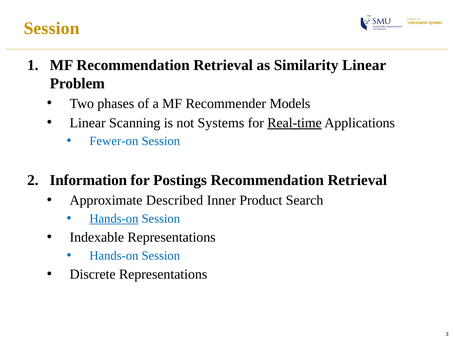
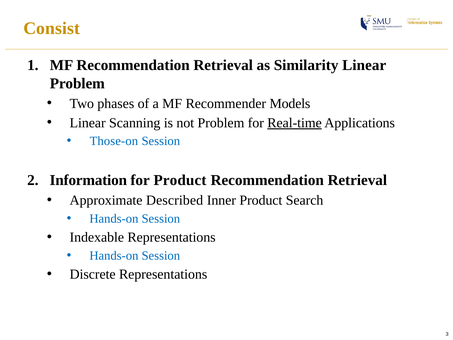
Session at (52, 28): Session -> Consist
not Systems: Systems -> Problem
Fewer-on: Fewer-on -> Those-on
for Postings: Postings -> Product
Hands-on at (114, 219) underline: present -> none
